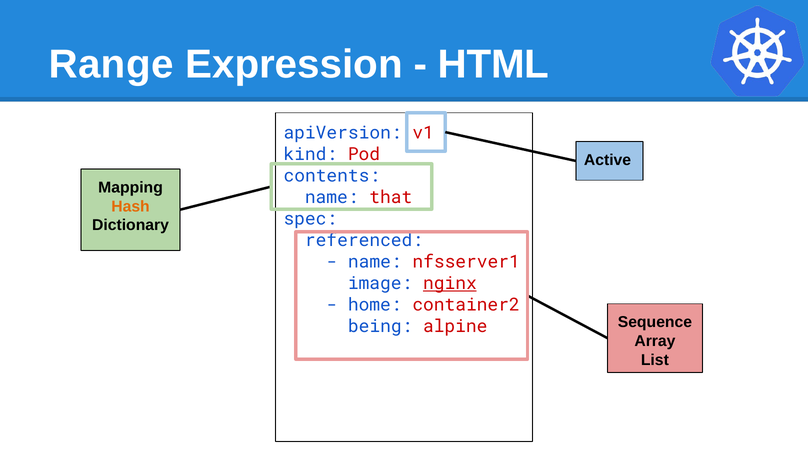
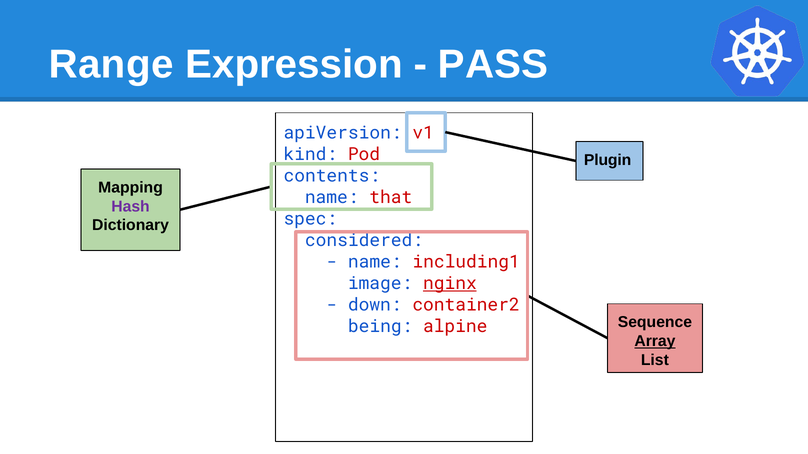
HTML: HTML -> PASS
Active: Active -> Plugin
Hash colour: orange -> purple
referenced: referenced -> considered
nfsserver1: nfsserver1 -> including1
home: home -> down
Array underline: none -> present
